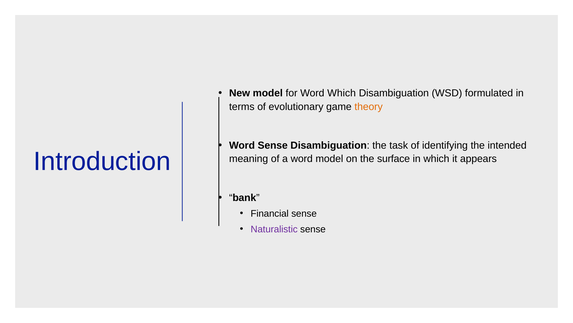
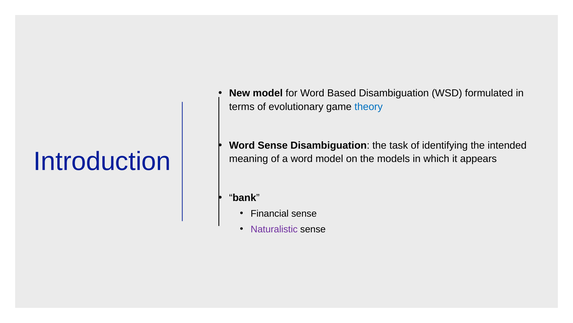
Word Which: Which -> Based
theory colour: orange -> blue
surface: surface -> models
